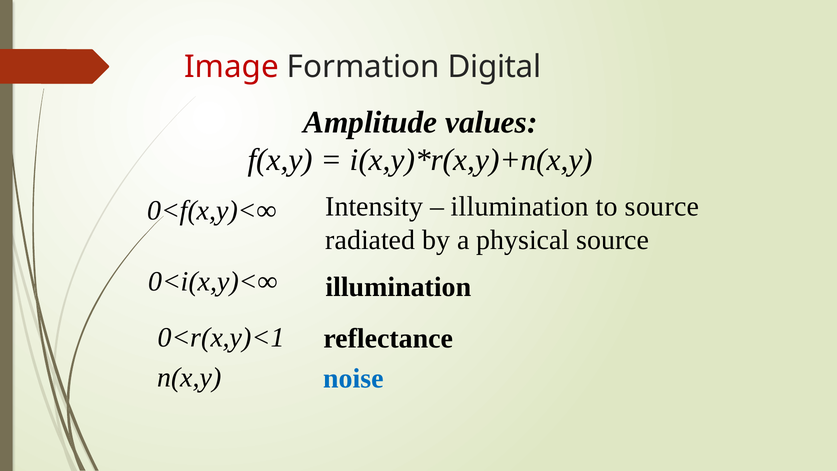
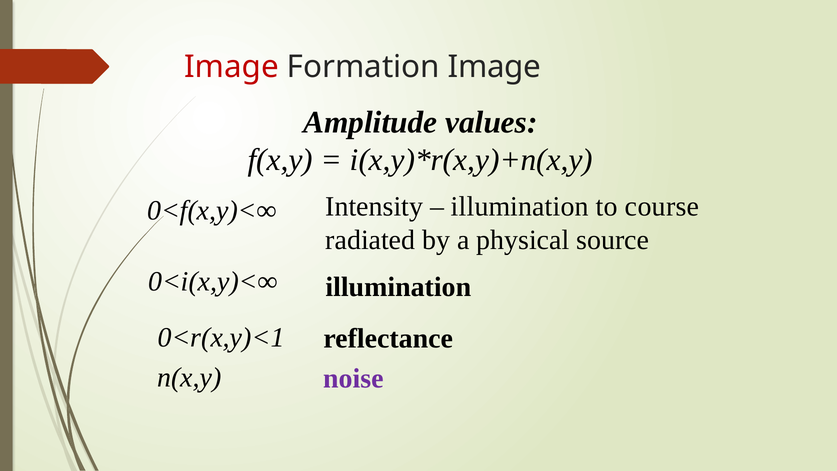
Formation Digital: Digital -> Image
to source: source -> course
noise colour: blue -> purple
